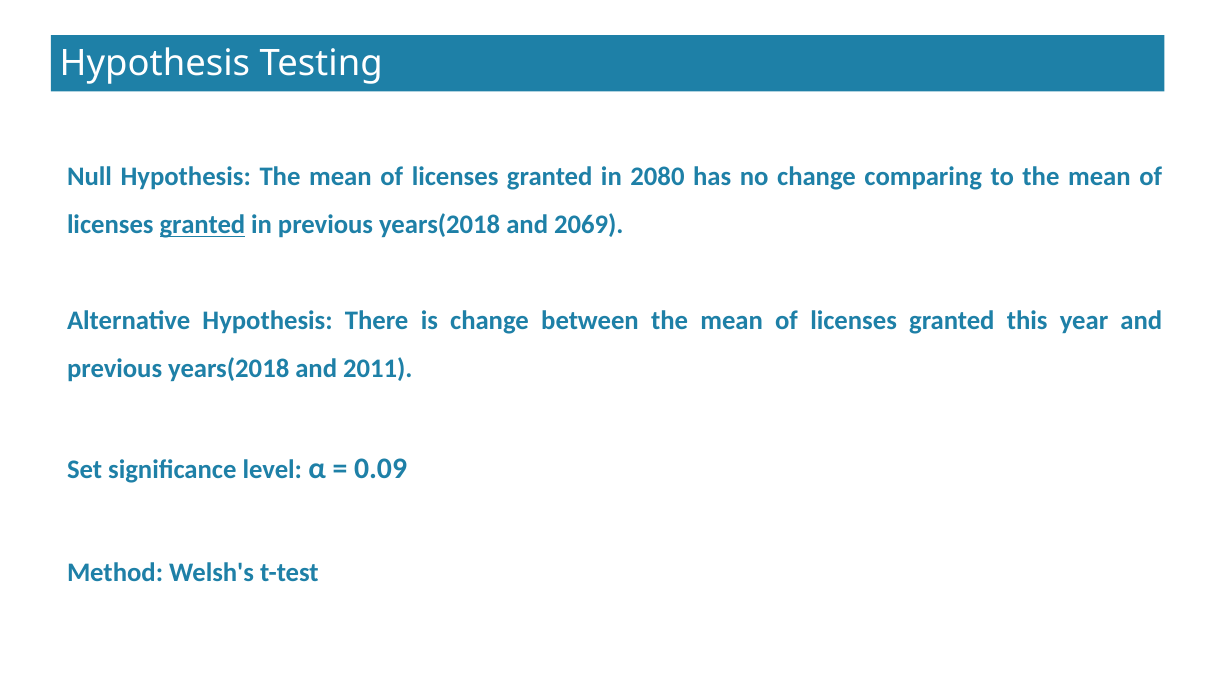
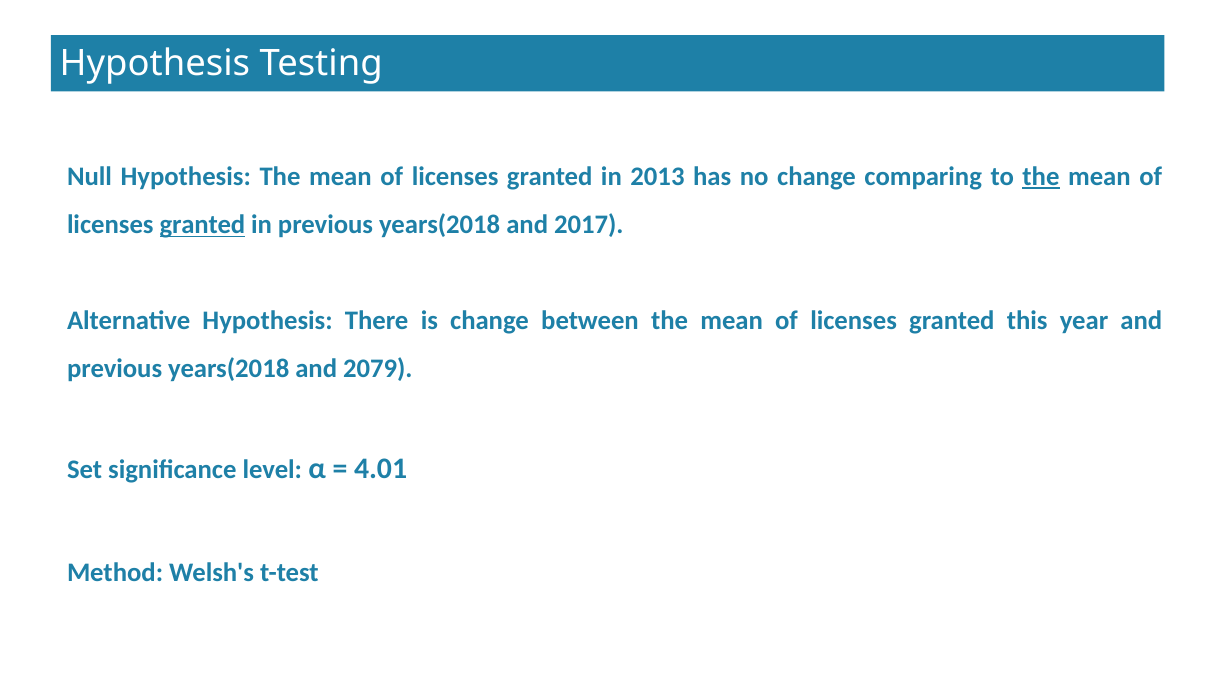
2080: 2080 -> 2013
the at (1041, 177) underline: none -> present
2069: 2069 -> 2017
2011: 2011 -> 2079
0.09: 0.09 -> 4.01
